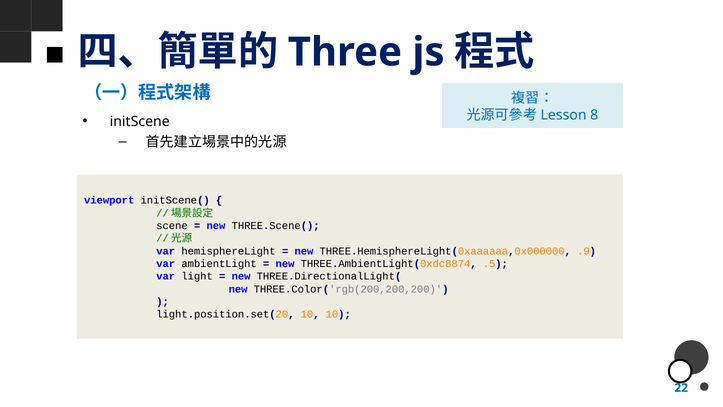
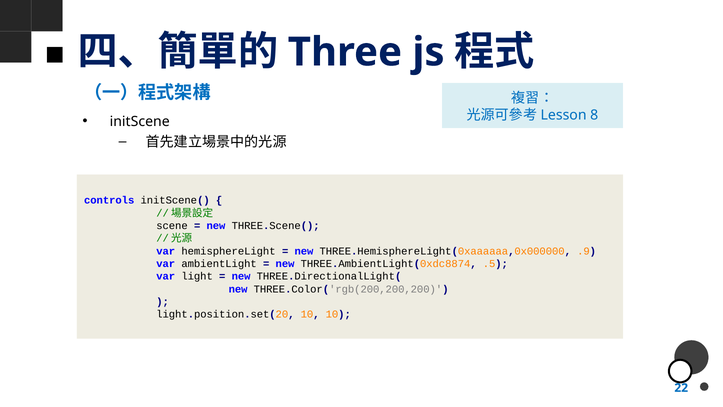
viewport: viewport -> controls
